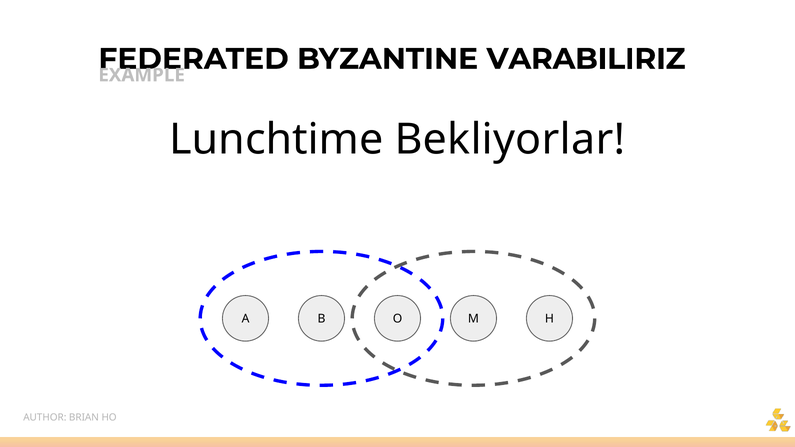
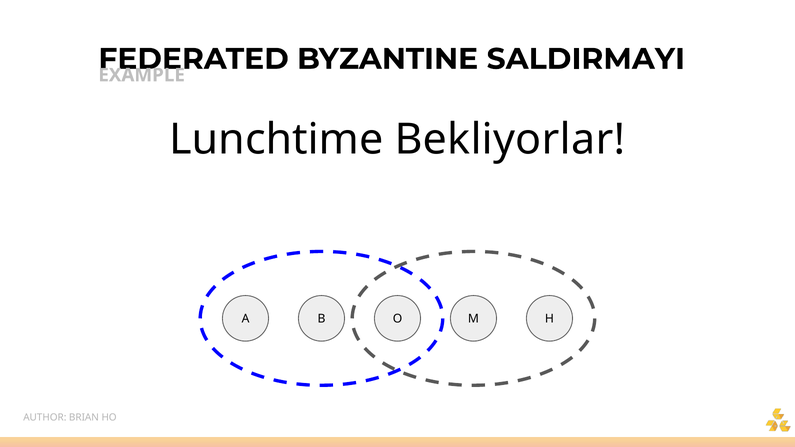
VARABILIRIZ: VARABILIRIZ -> SALDIRMAYI
